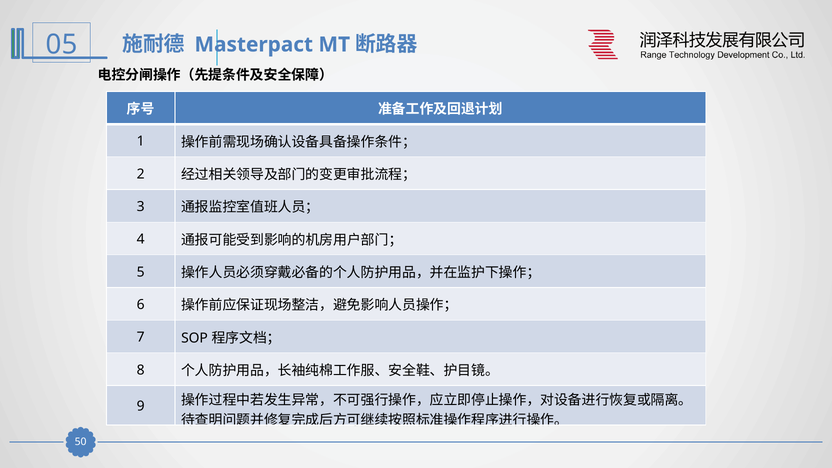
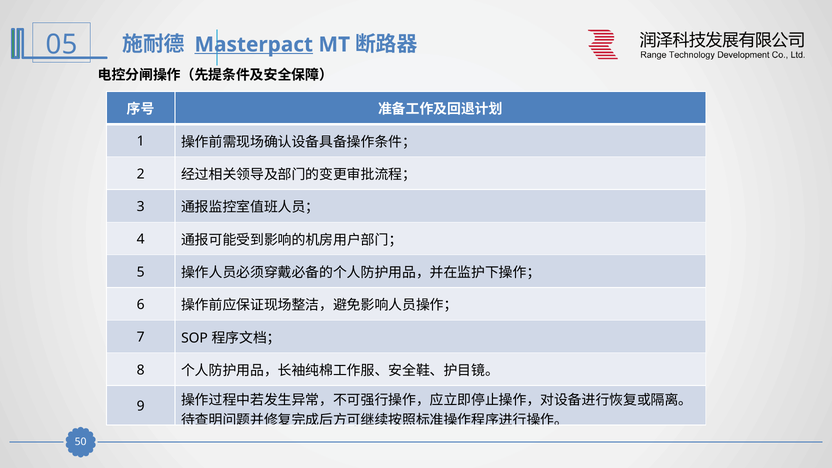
Masterpact underline: none -> present
